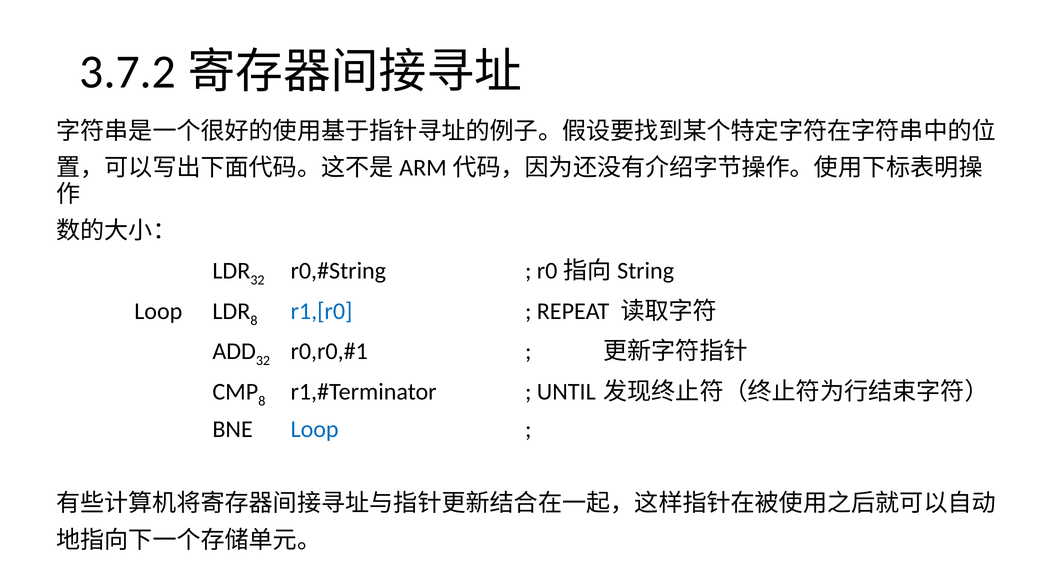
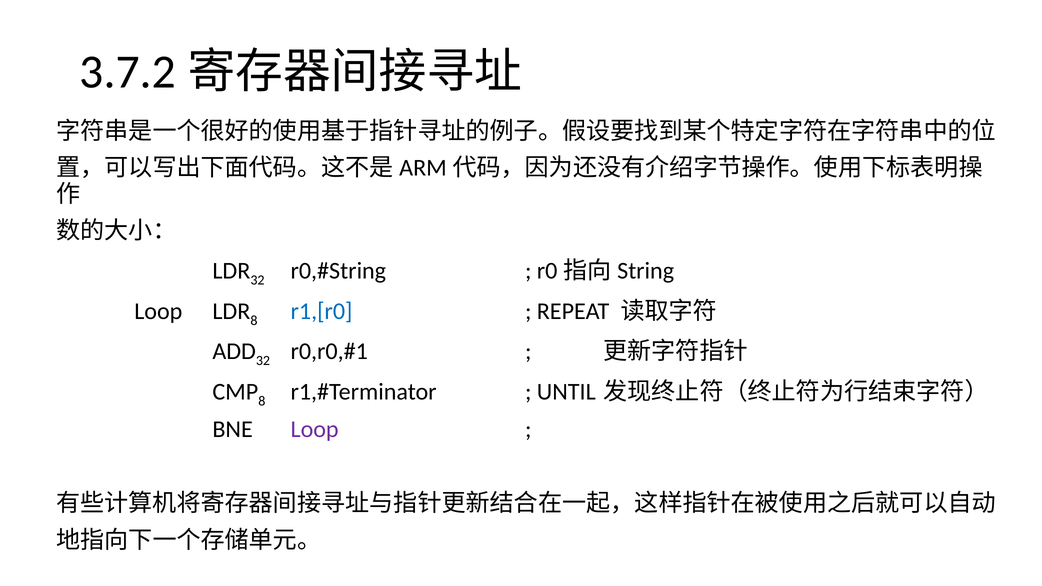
Loop at (315, 430) colour: blue -> purple
